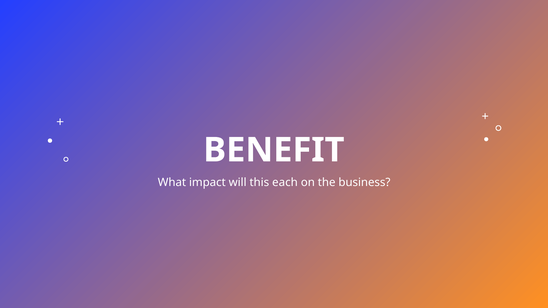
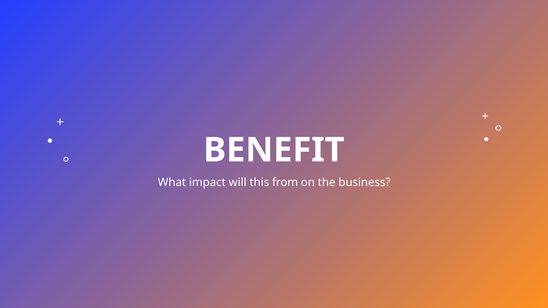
each: each -> from
